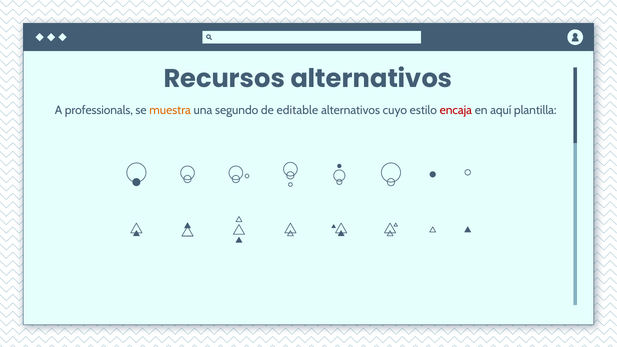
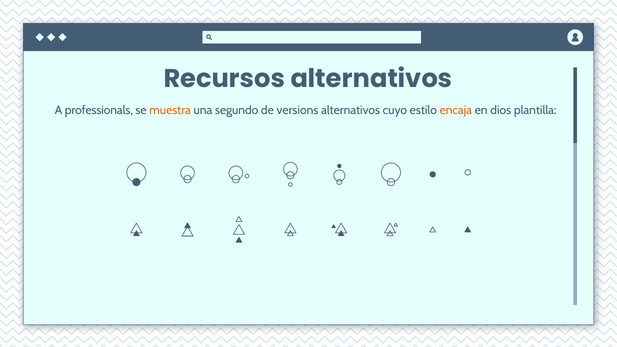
editable: editable -> versions
encaja colour: red -> orange
aquí: aquí -> dios
